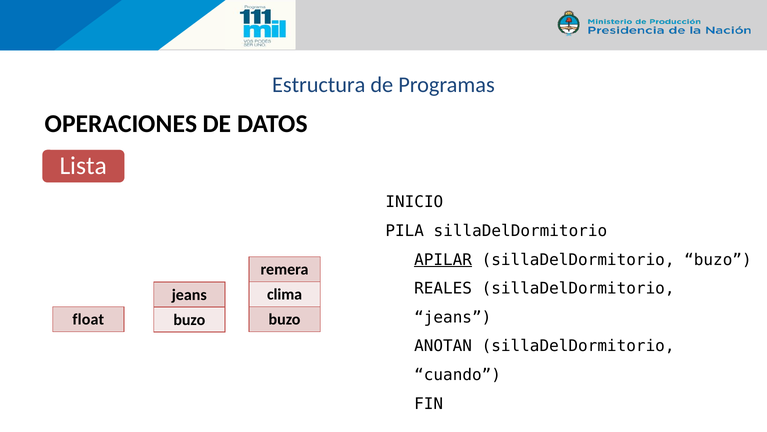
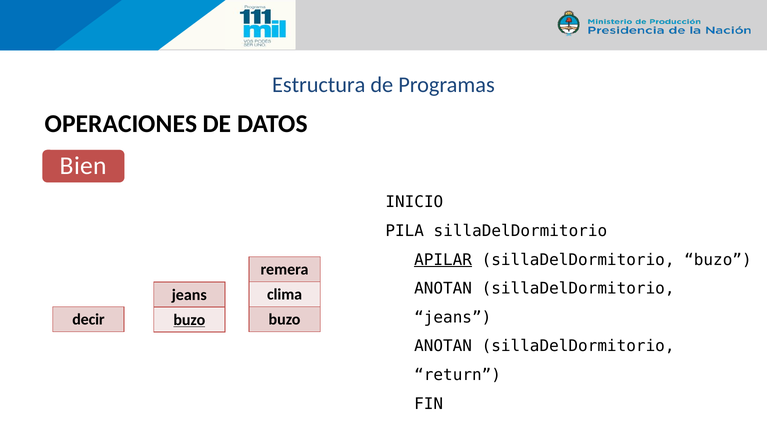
Lista: Lista -> Bien
REALES at (443, 288): REALES -> ANOTAN
float: float -> decir
buzo at (189, 319) underline: none -> present
cuando: cuando -> return
